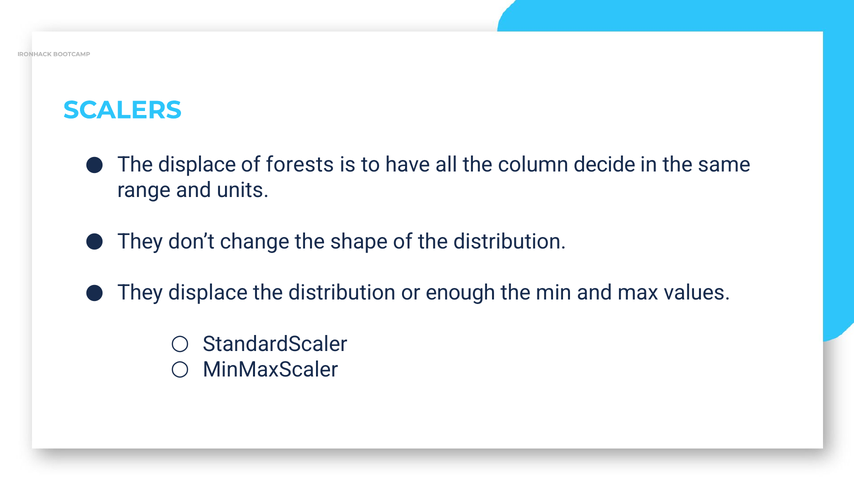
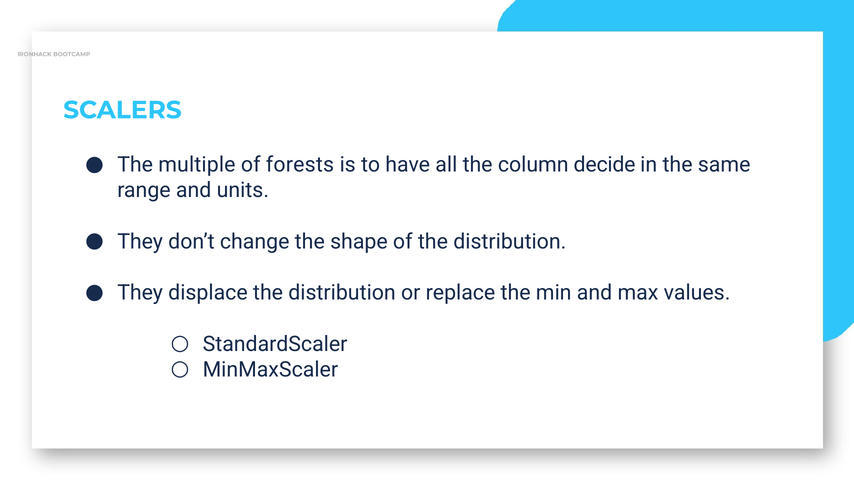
The displace: displace -> multiple
enough: enough -> replace
